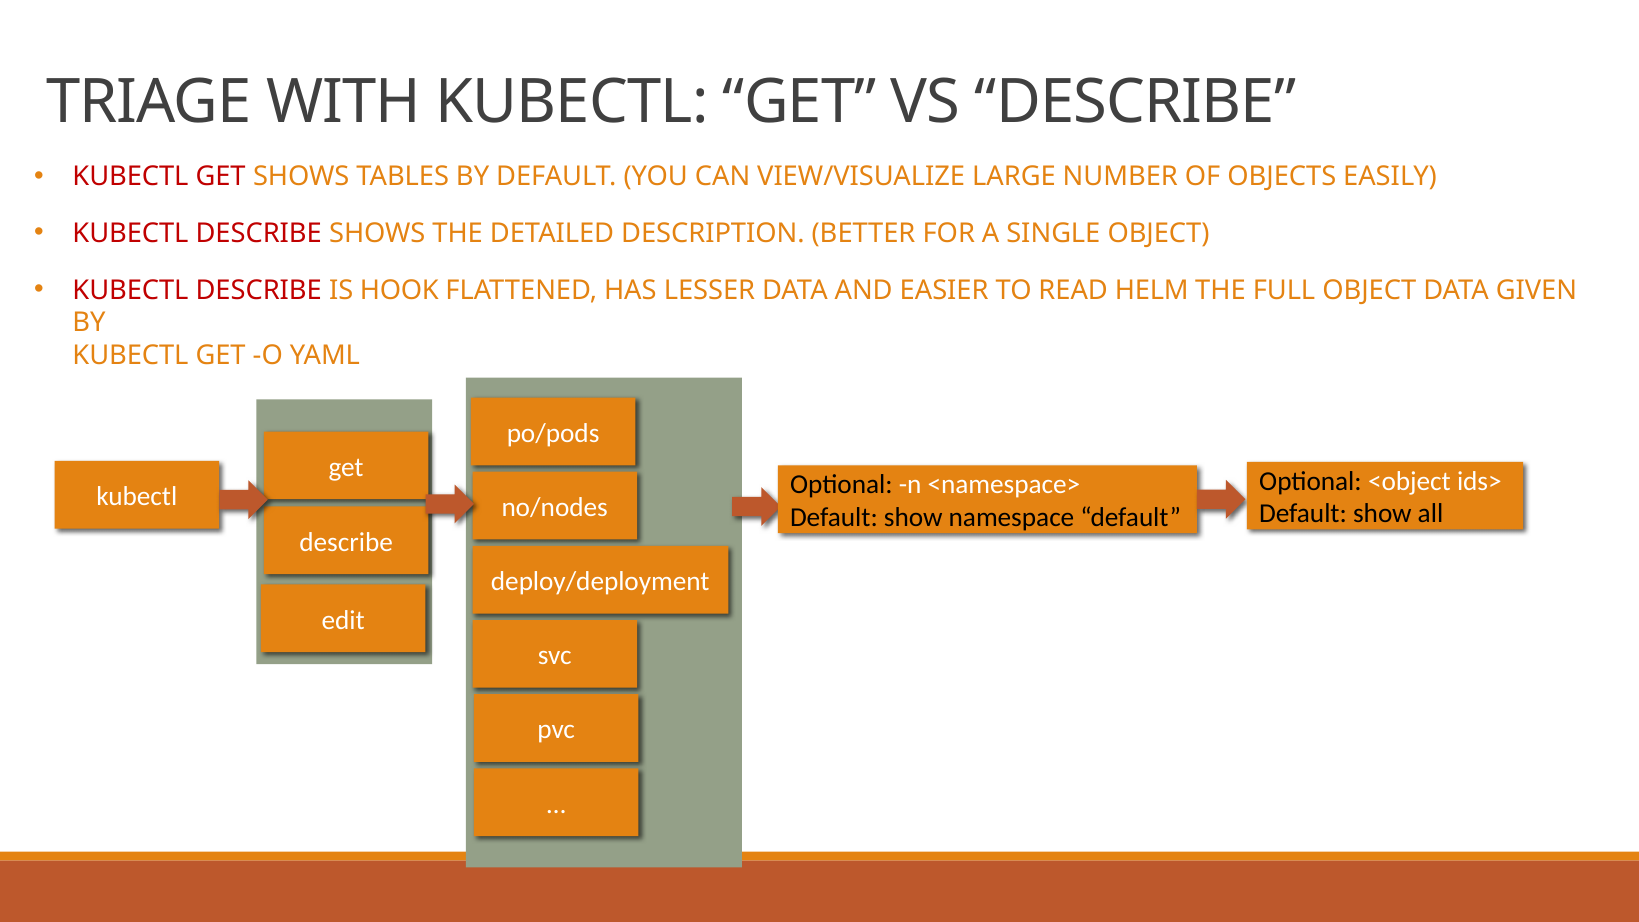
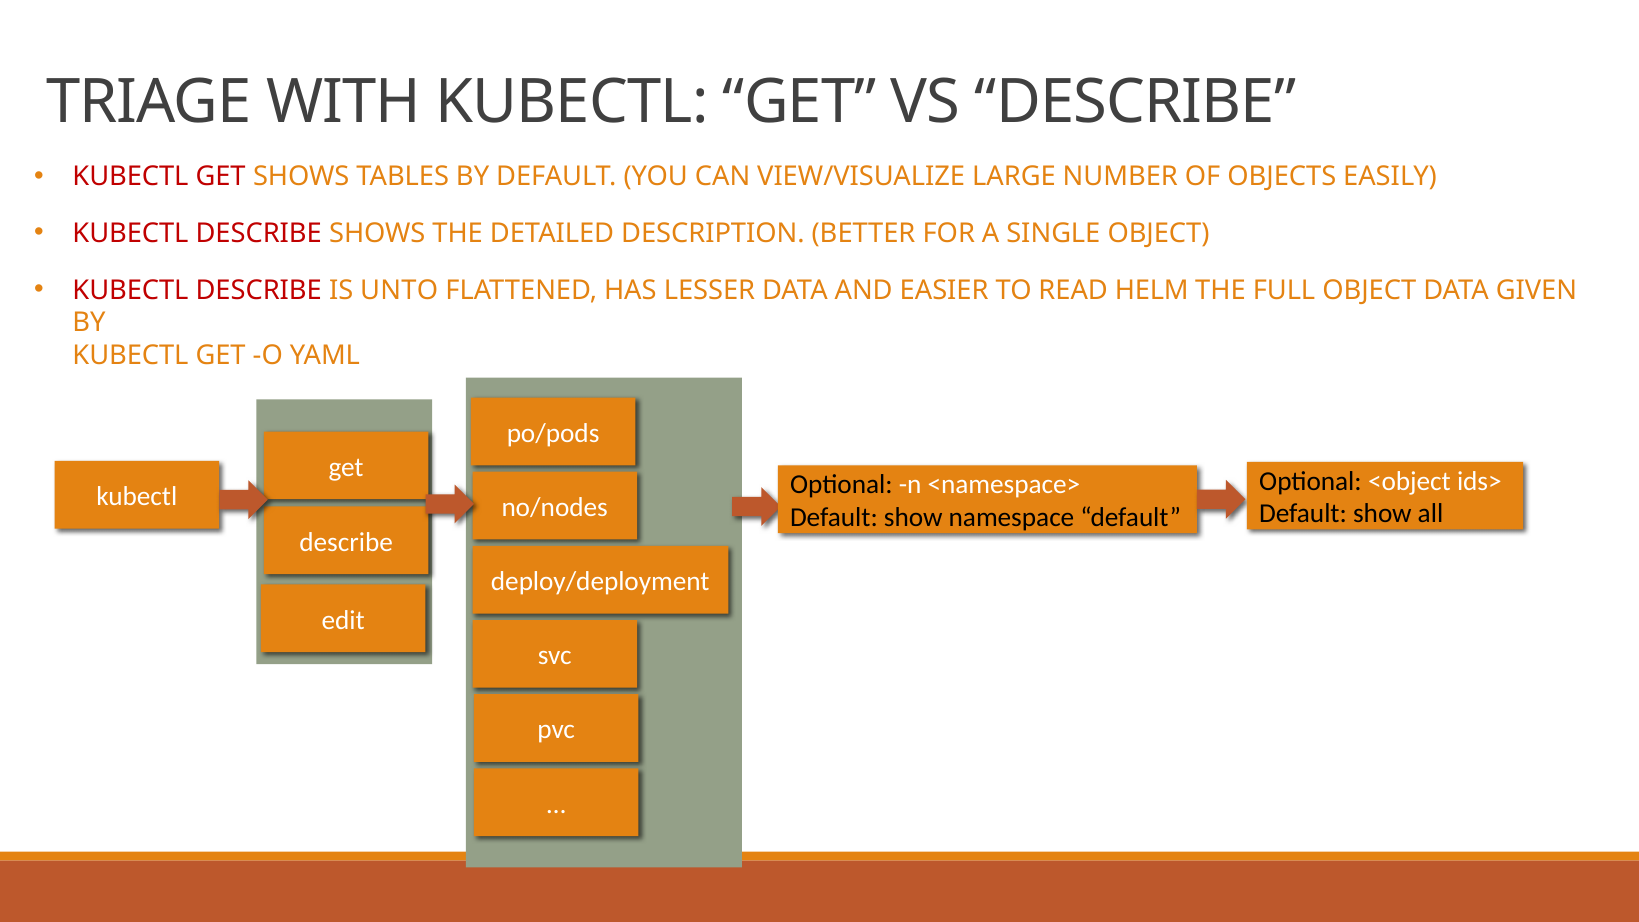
HOOK: HOOK -> UNTO
